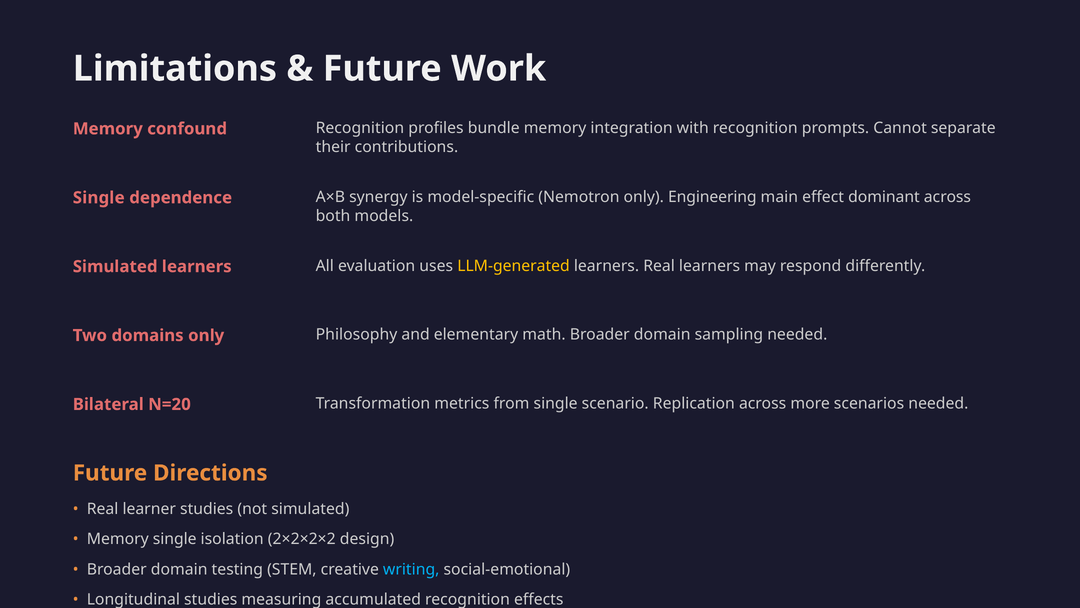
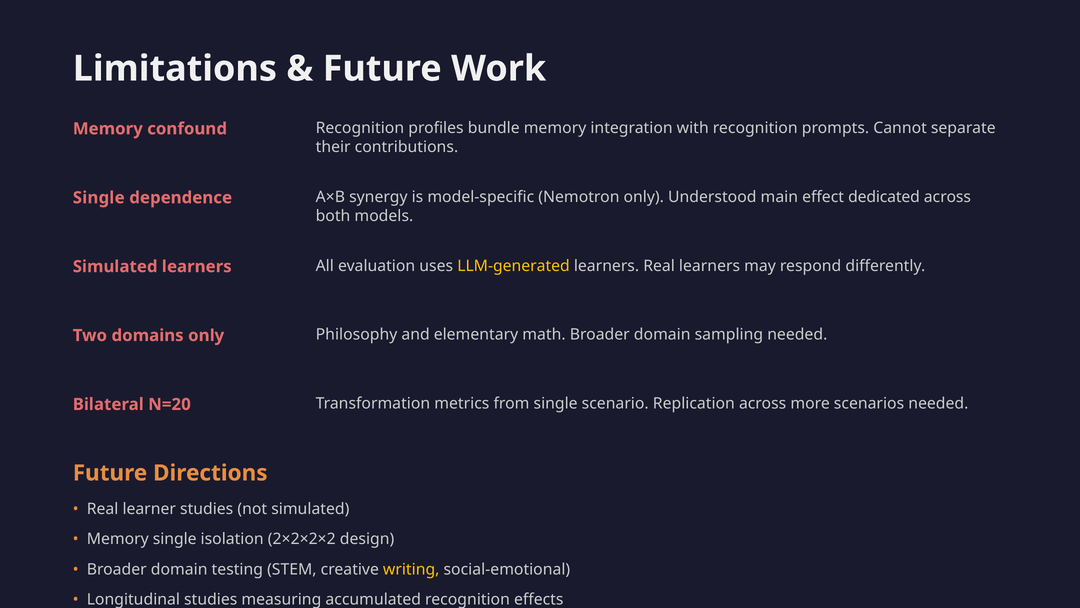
Engineering: Engineering -> Understood
dominant: dominant -> dedicated
writing colour: light blue -> yellow
